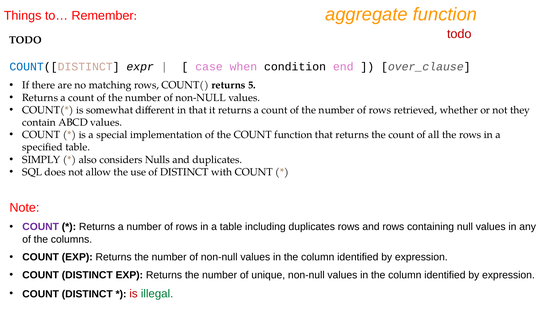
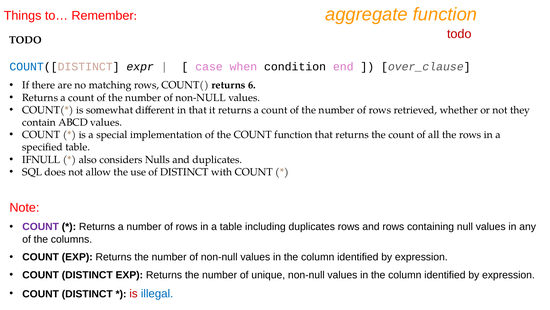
5: 5 -> 6
SIMPLY: SIMPLY -> IFNULL
illegal colour: green -> blue
